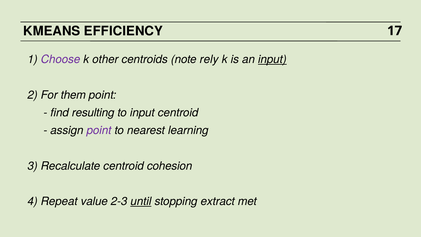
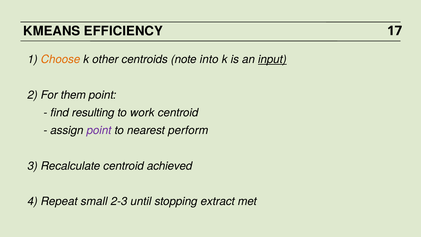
Choose colour: purple -> orange
rely: rely -> into
to input: input -> work
learning: learning -> perform
cohesion: cohesion -> achieved
value: value -> small
until underline: present -> none
